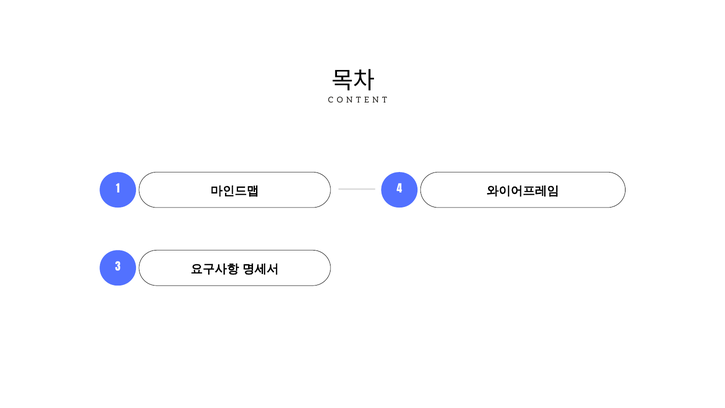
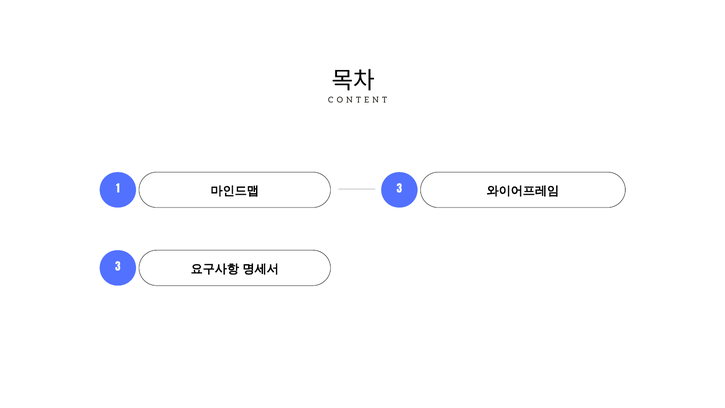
1 4: 4 -> 3
